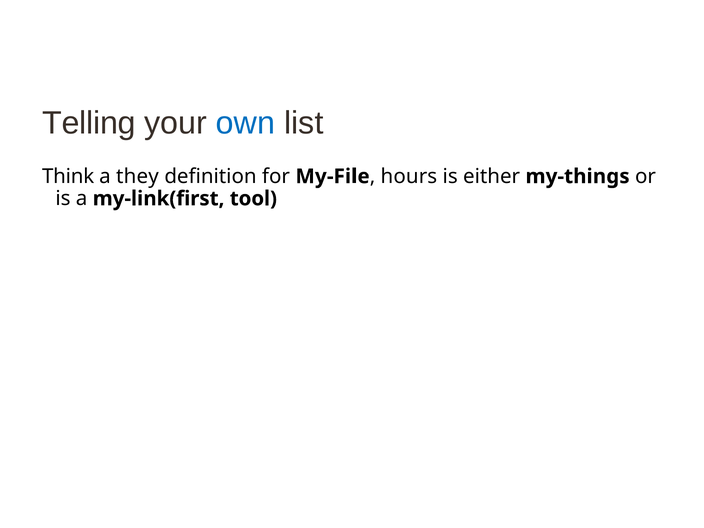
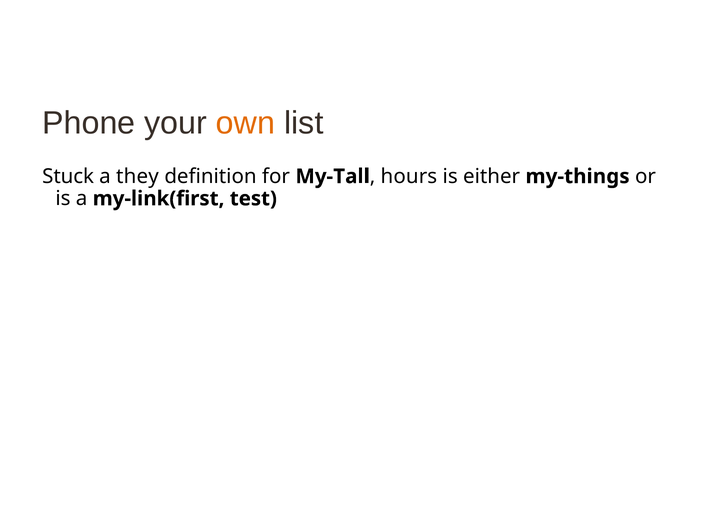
Telling: Telling -> Phone
own colour: blue -> orange
Think: Think -> Stuck
My-File: My-File -> My-Tall
tool: tool -> test
